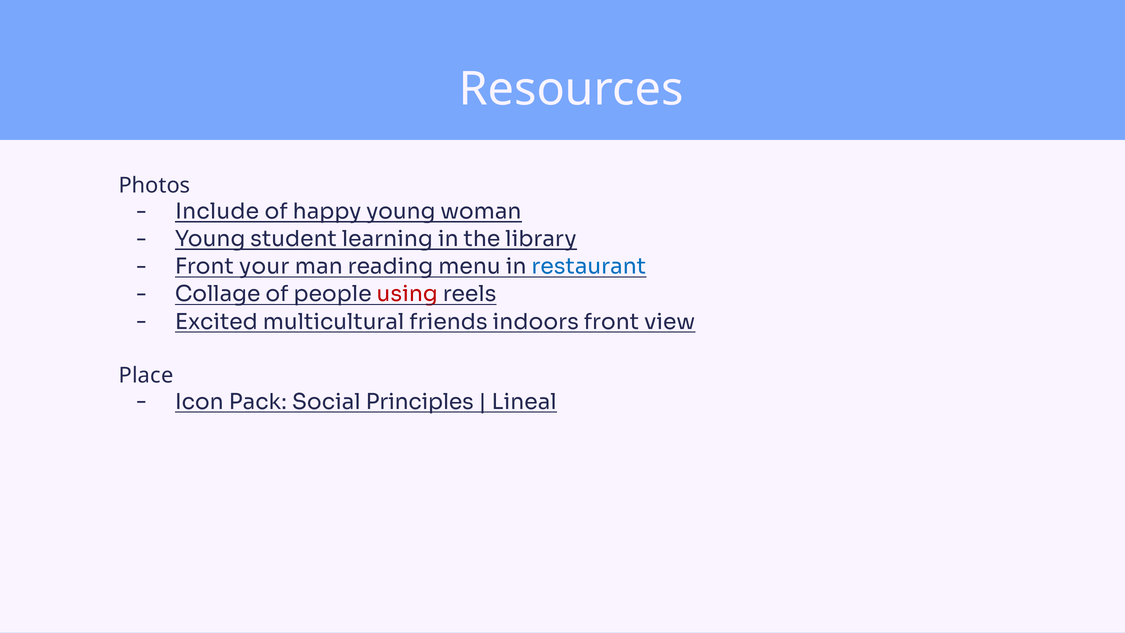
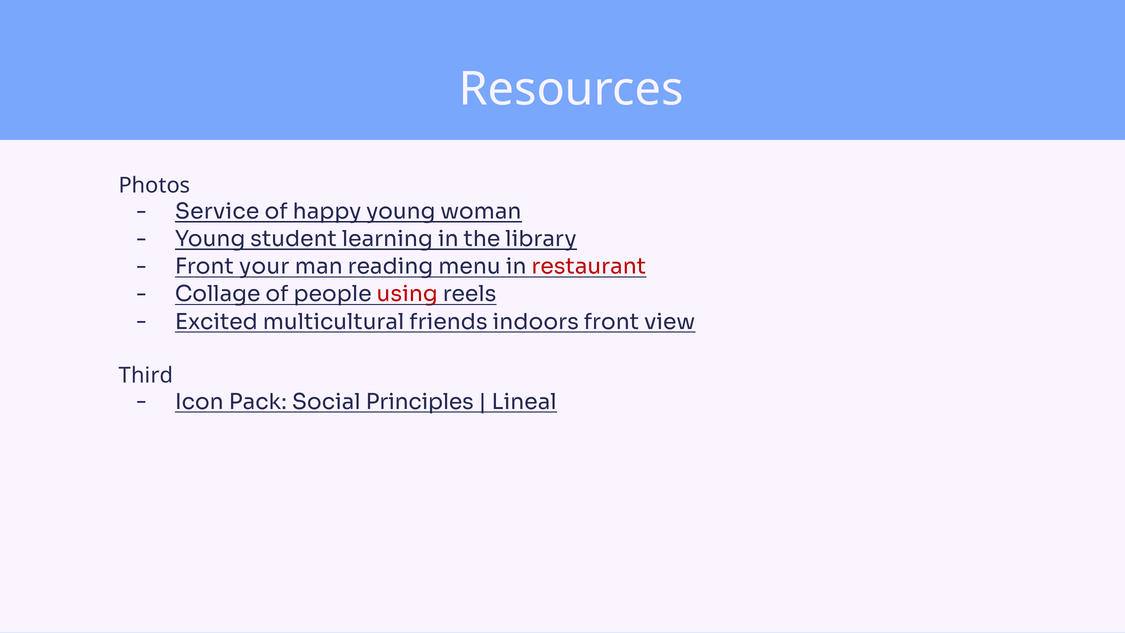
Include: Include -> Service
restaurant colour: blue -> red
Place: Place -> Third
